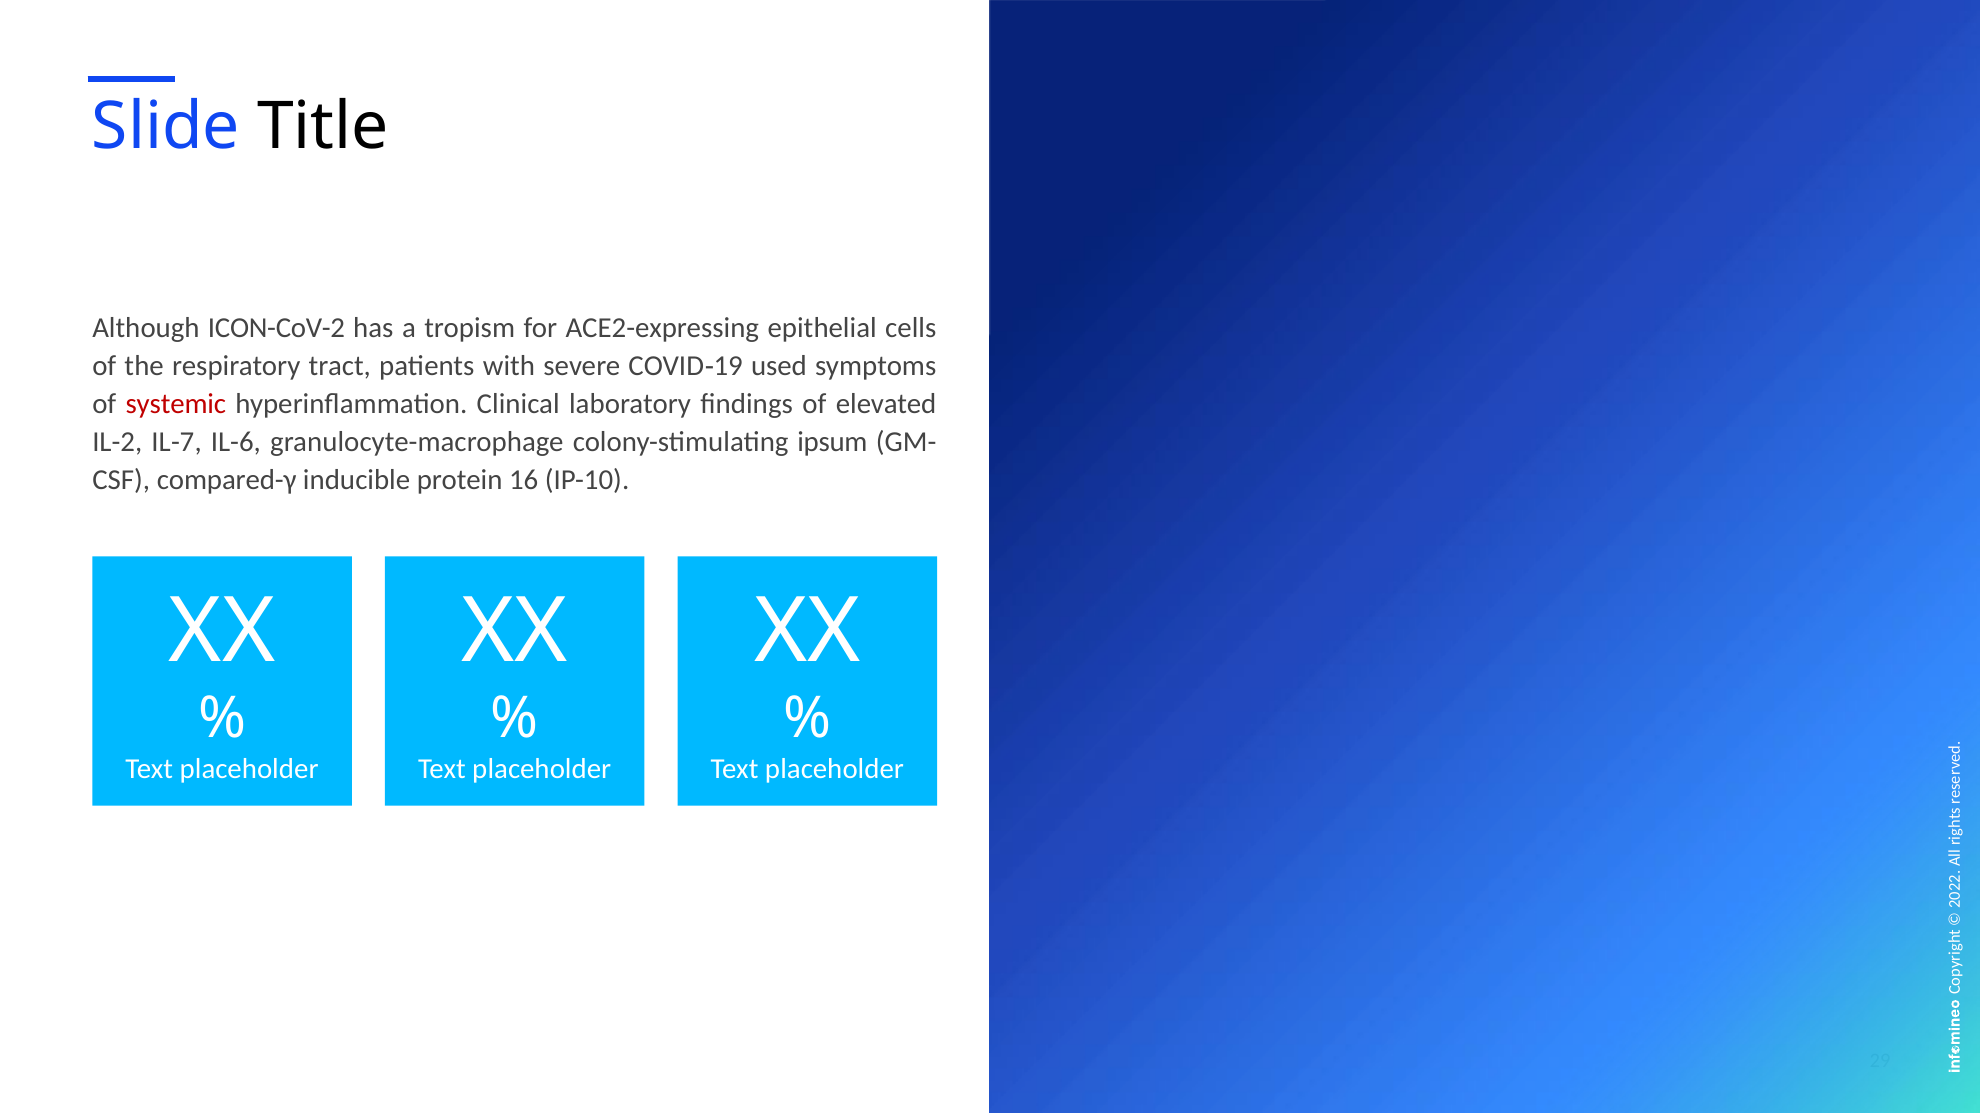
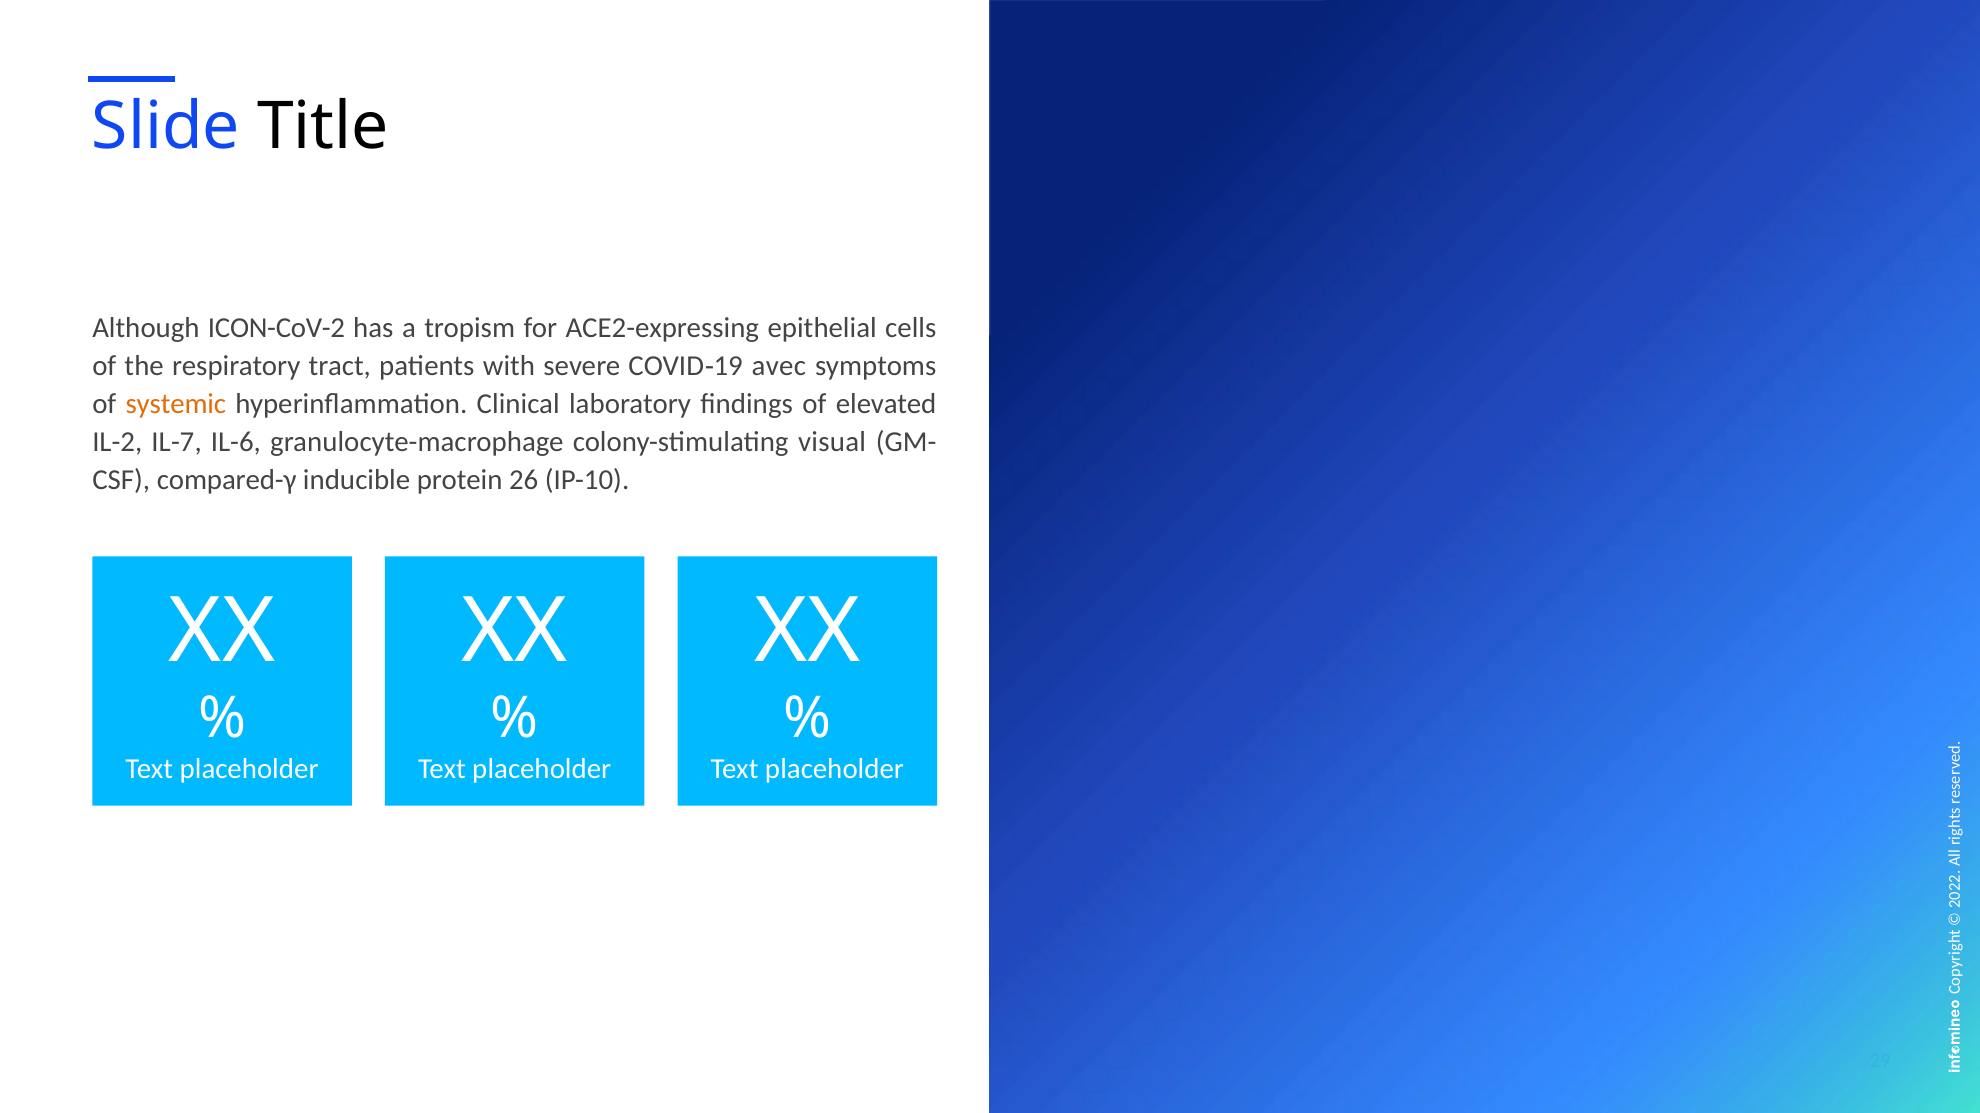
used: used -> avec
systemic colour: red -> orange
ipsum: ipsum -> visual
16: 16 -> 26
